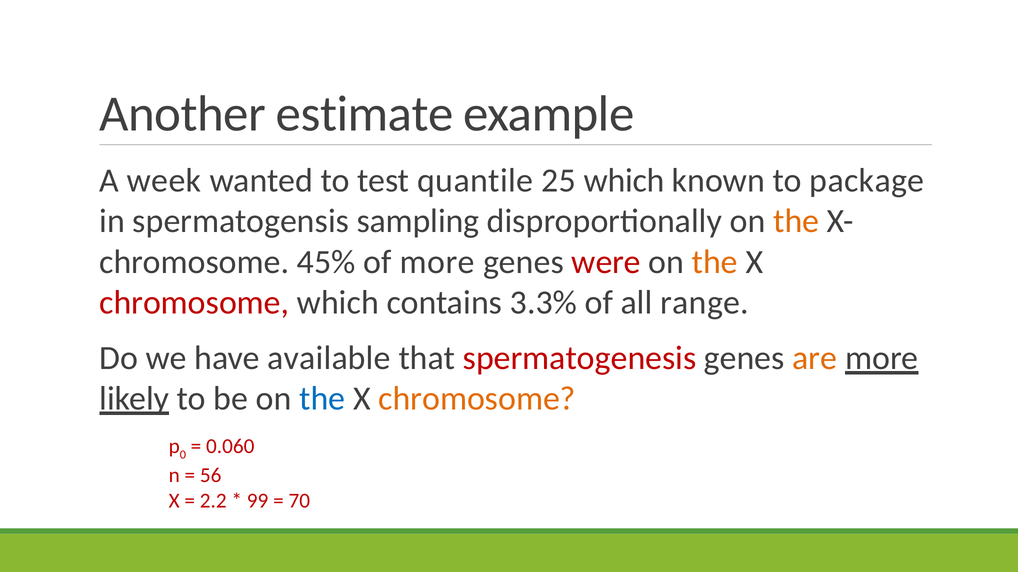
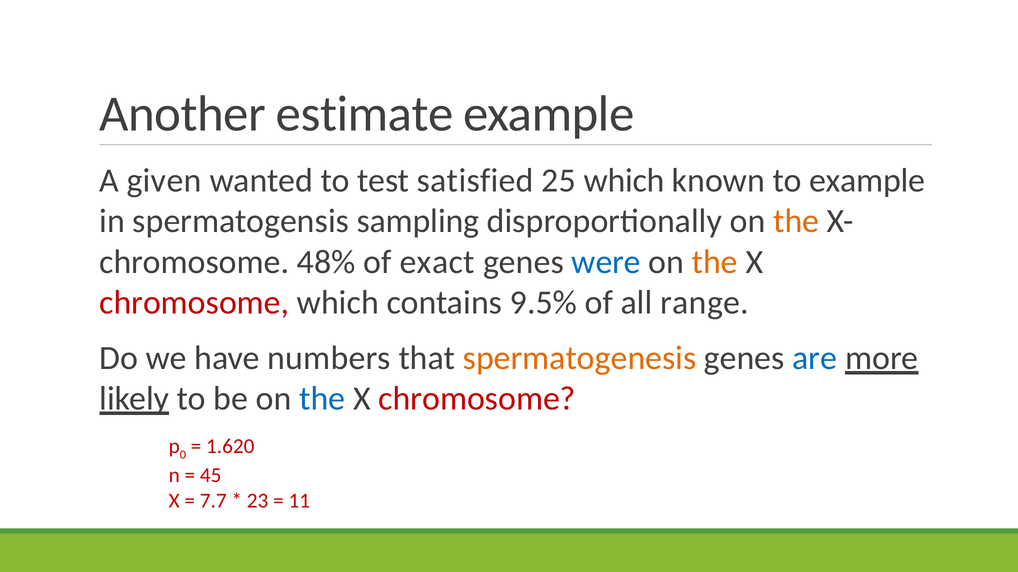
week: week -> given
quantile: quantile -> satisfied
to package: package -> example
45%: 45% -> 48%
of more: more -> exact
were colour: red -> blue
3.3%: 3.3% -> 9.5%
available: available -> numbers
spermatogenesis colour: red -> orange
are colour: orange -> blue
chromosome at (477, 399) colour: orange -> red
0.060: 0.060 -> 1.620
56: 56 -> 45
2.2: 2.2 -> 7.7
99: 99 -> 23
70: 70 -> 11
